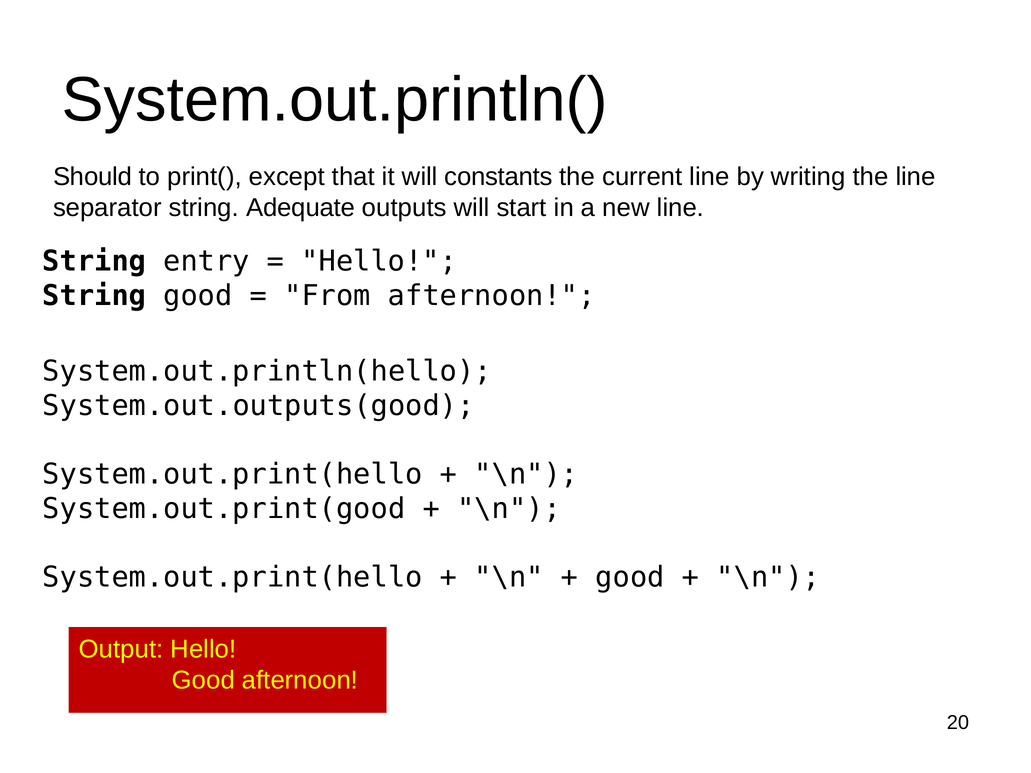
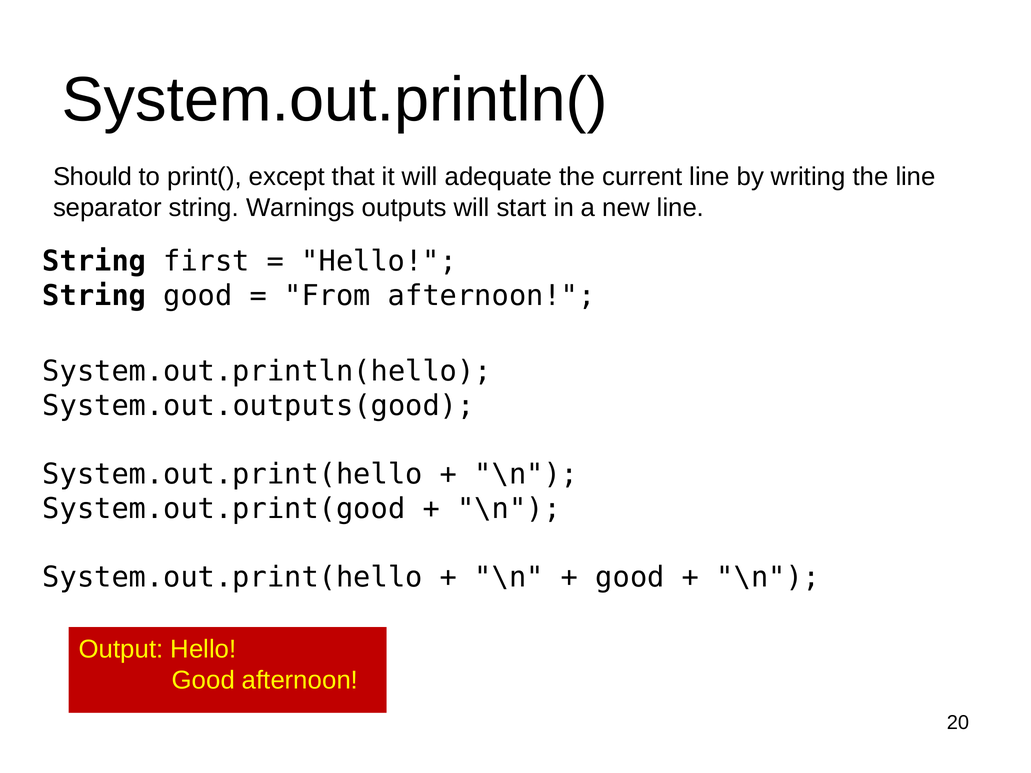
constants: constants -> adequate
Adequate: Adequate -> Warnings
entry: entry -> first
